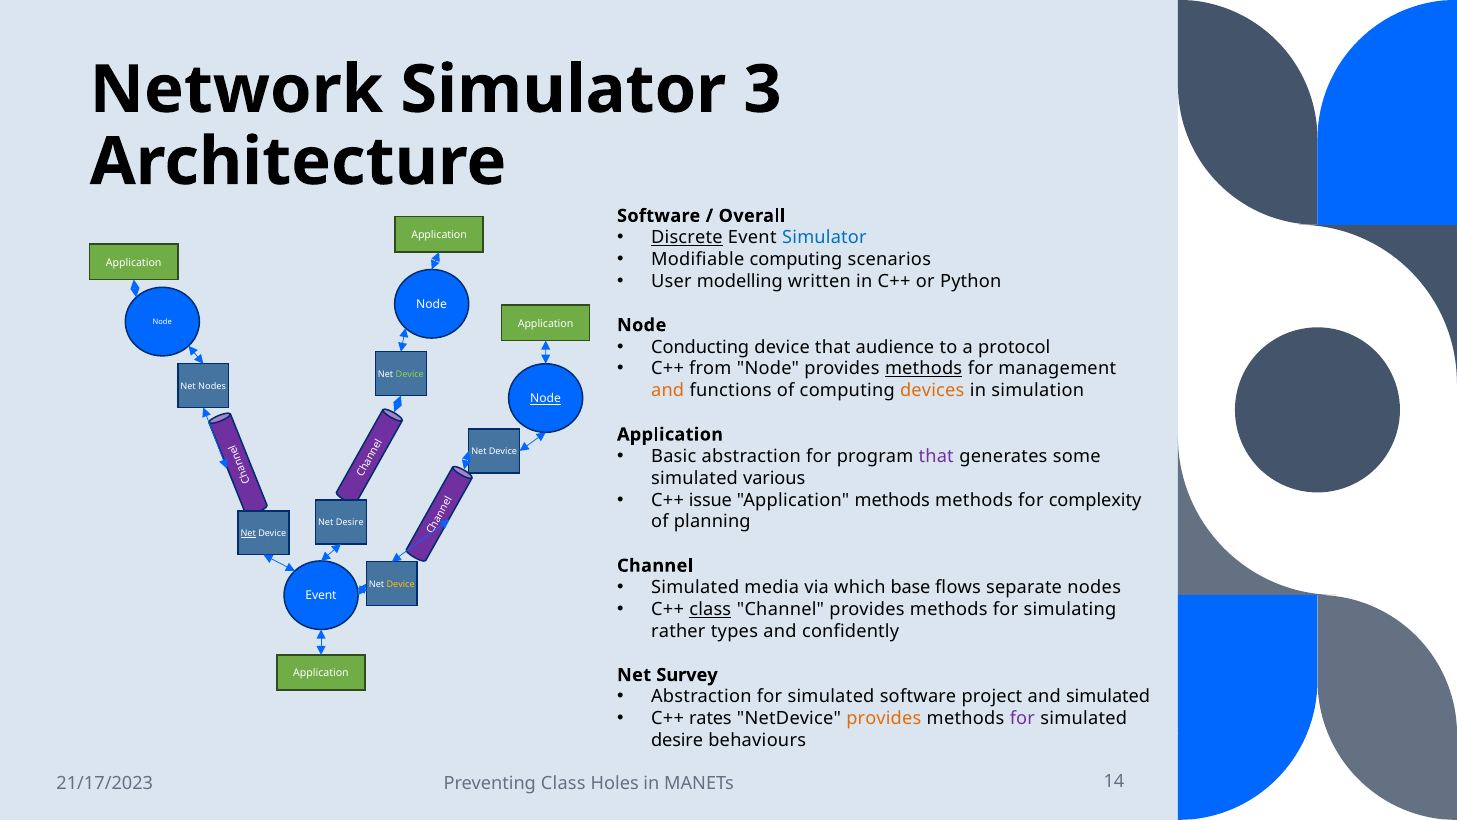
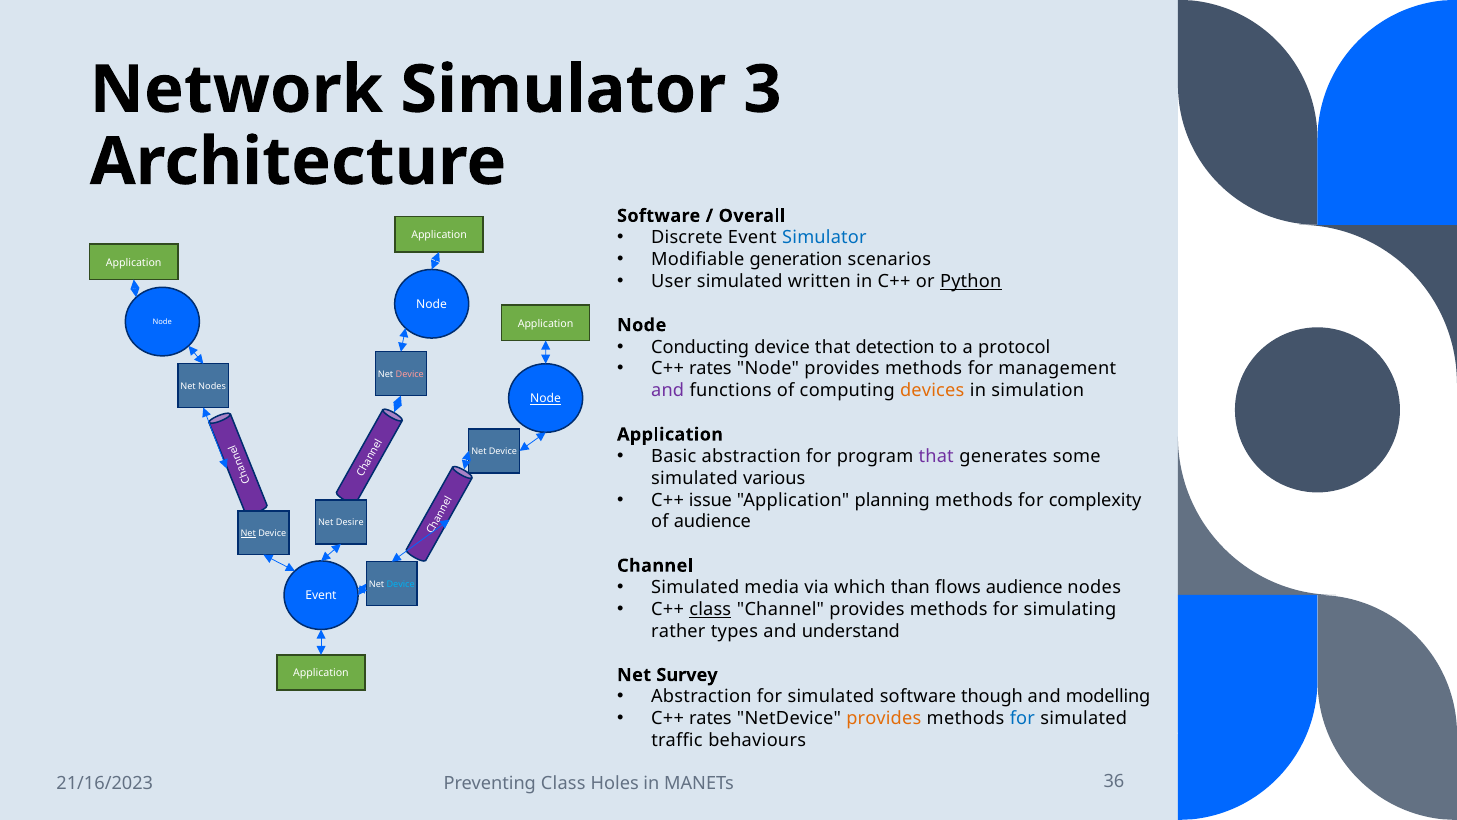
Discrete underline: present -> none
Modifiable computing: computing -> generation
User modelling: modelling -> simulated
Python underline: none -> present
audience: audience -> detection
from at (710, 369): from -> rates
methods at (924, 369) underline: present -> none
Device at (410, 374) colour: light green -> pink
and at (668, 391) colour: orange -> purple
Application methods: methods -> planning
of planning: planning -> audience
base: base -> than
flows separate: separate -> audience
Device at (401, 584) colour: yellow -> light blue
confidently: confidently -> understand
project: project -> though
and simulated: simulated -> modelling
for at (1022, 718) colour: purple -> blue
desire at (677, 740): desire -> traffic
21/17/2023: 21/17/2023 -> 21/16/2023
14: 14 -> 36
